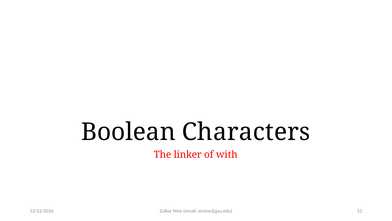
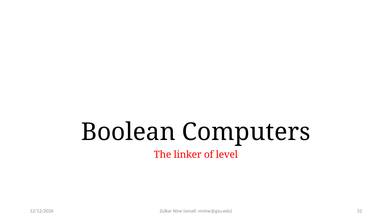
Characters: Characters -> Computers
with: with -> level
